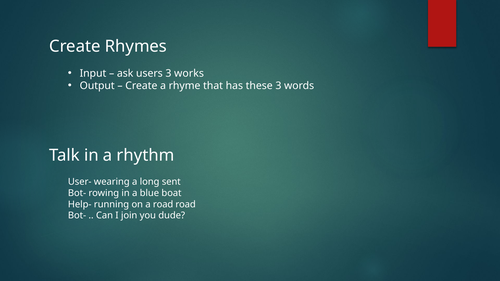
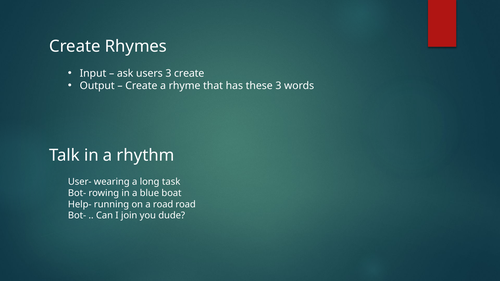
3 works: works -> create
sent: sent -> task
